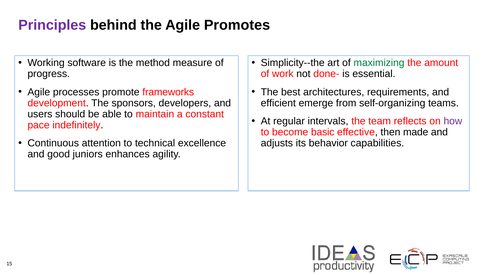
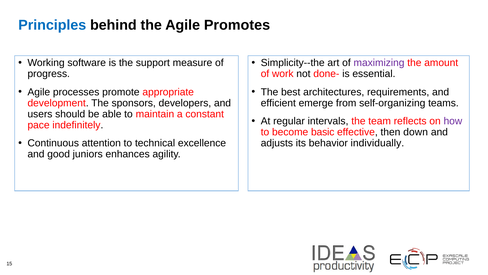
Principles colour: purple -> blue
method: method -> support
maximizing colour: green -> purple
frameworks: frameworks -> appropriate
made: made -> down
capabilities: capabilities -> individually
